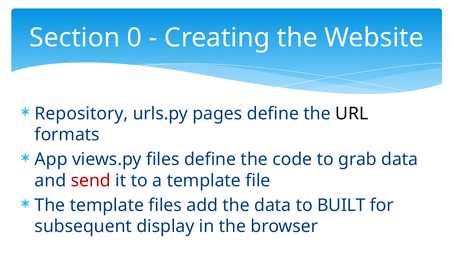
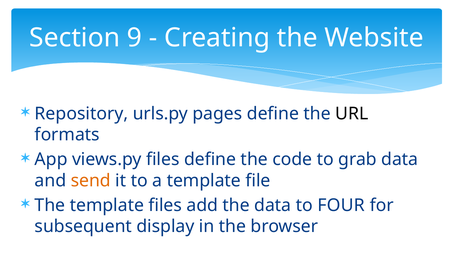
0: 0 -> 9
send colour: red -> orange
BUILT: BUILT -> FOUR
